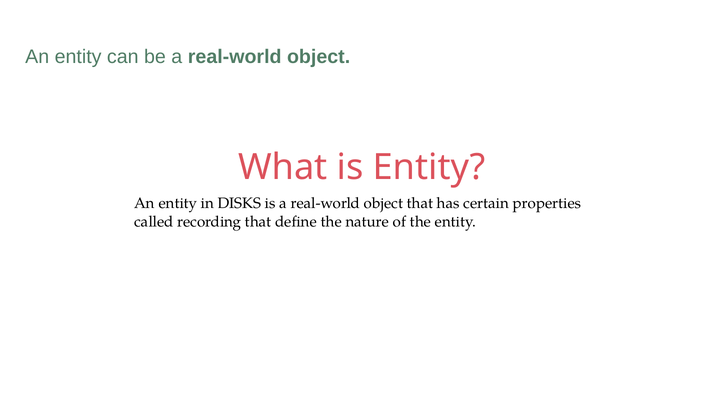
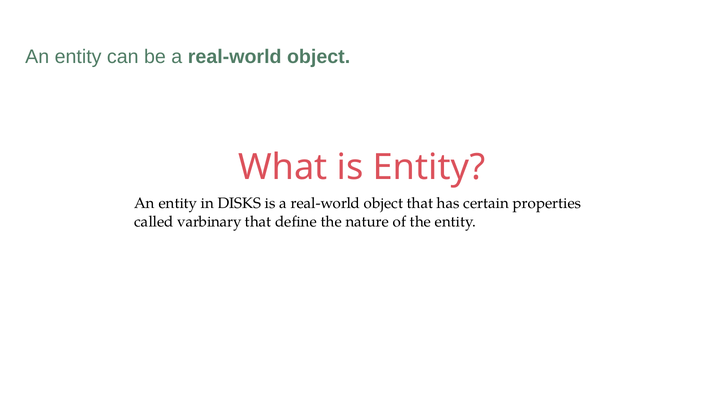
recording: recording -> varbinary
